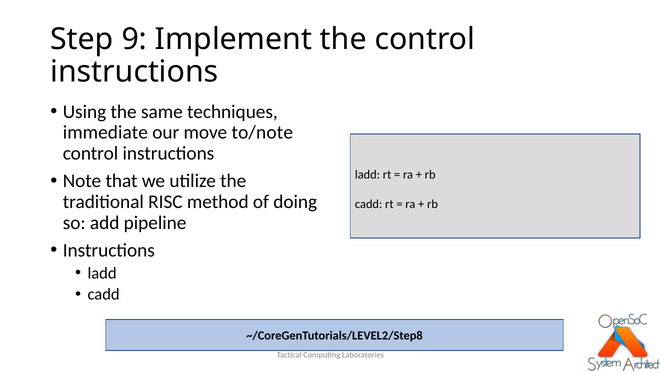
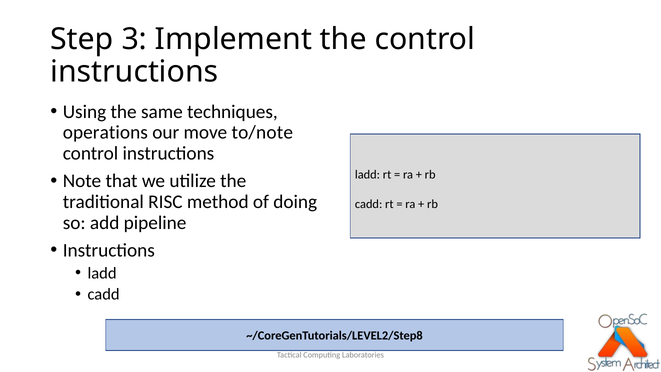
9: 9 -> 3
immediate: immediate -> operations
